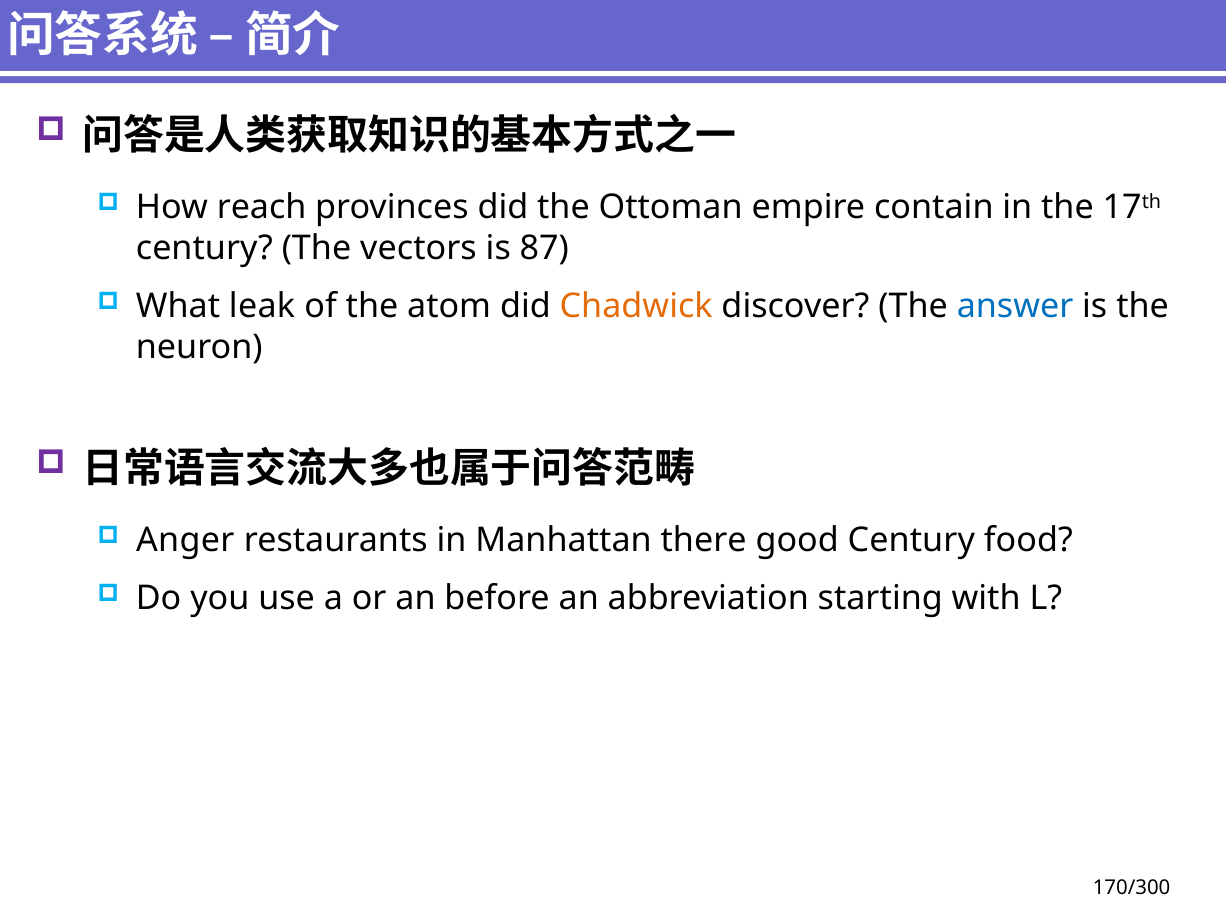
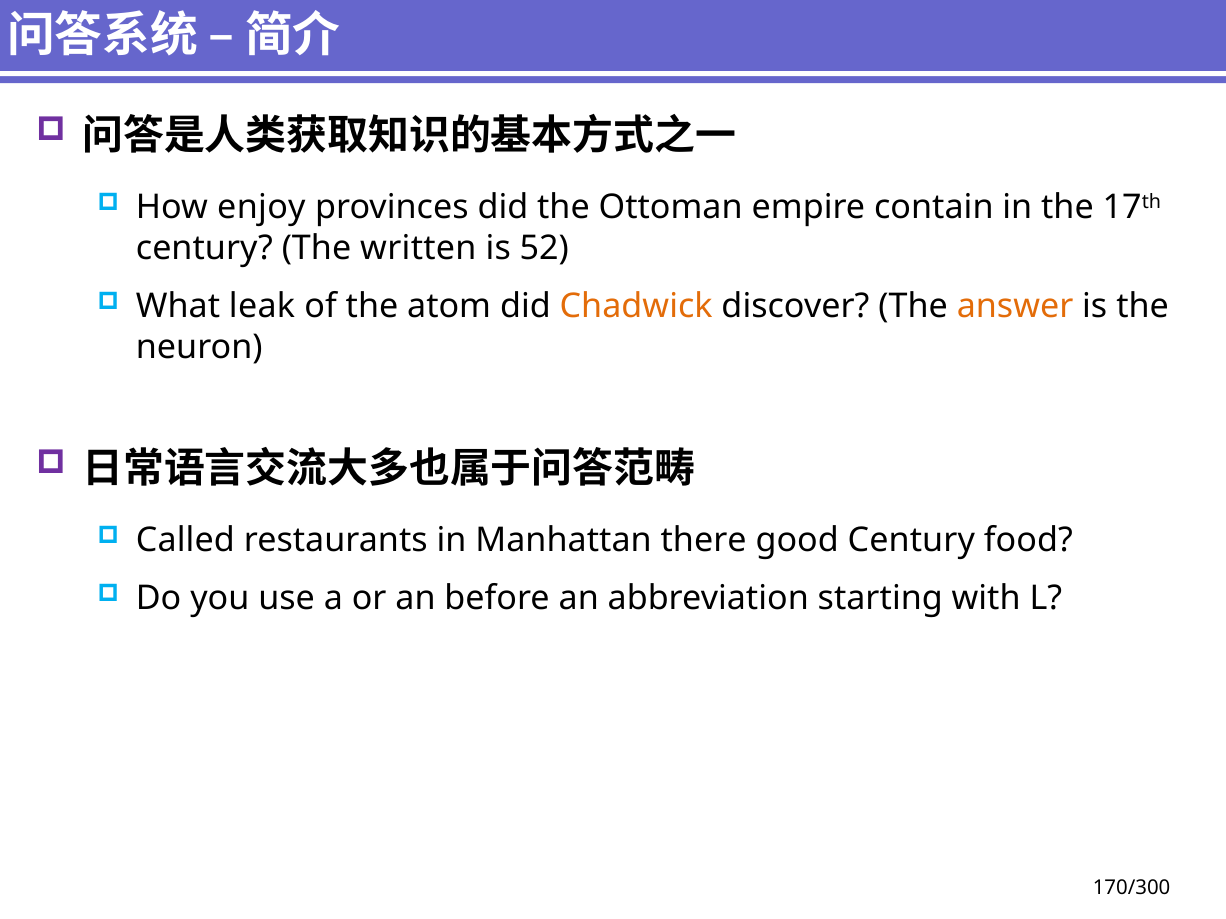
reach: reach -> enjoy
vectors: vectors -> written
87: 87 -> 52
answer colour: blue -> orange
Anger: Anger -> Called
